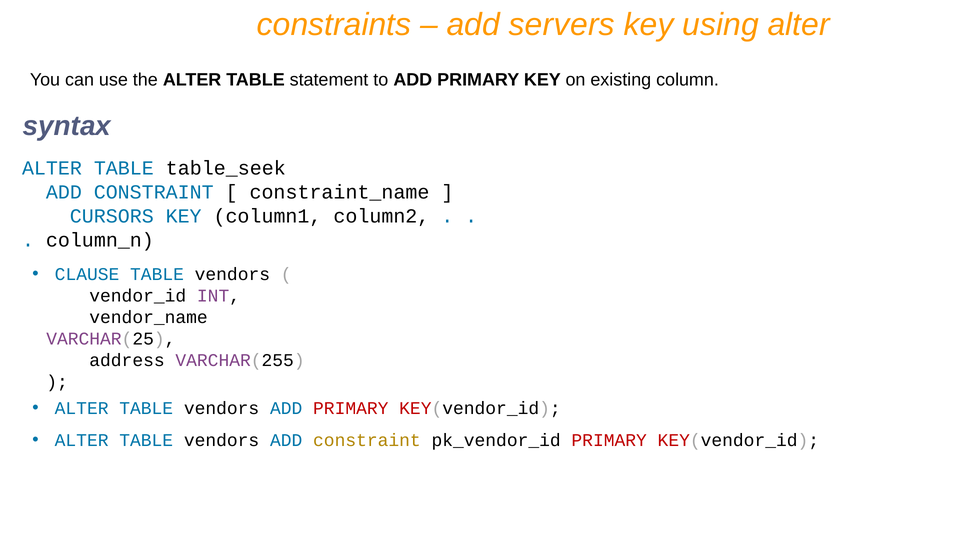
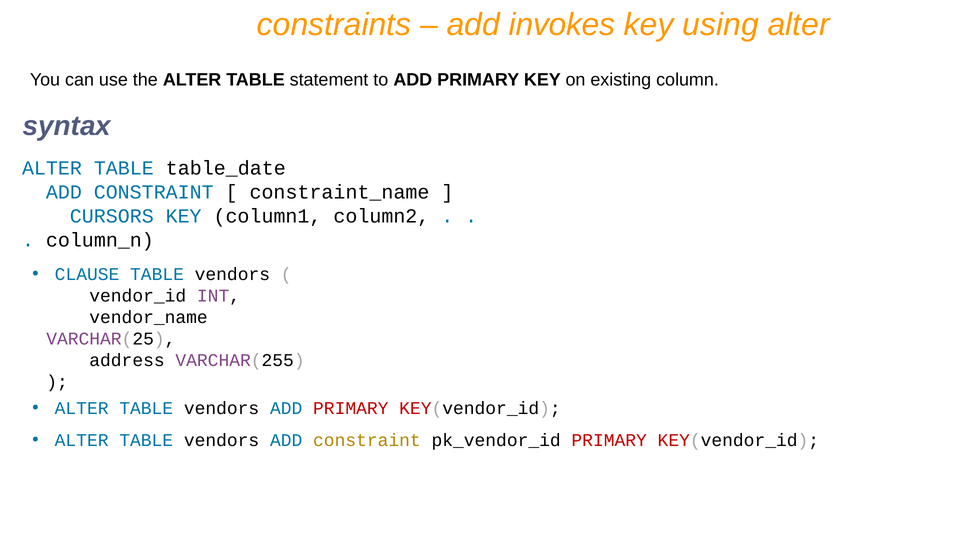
servers: servers -> invokes
table_seek: table_seek -> table_date
